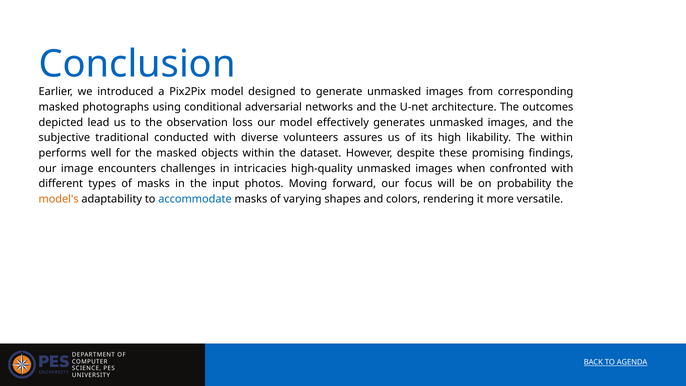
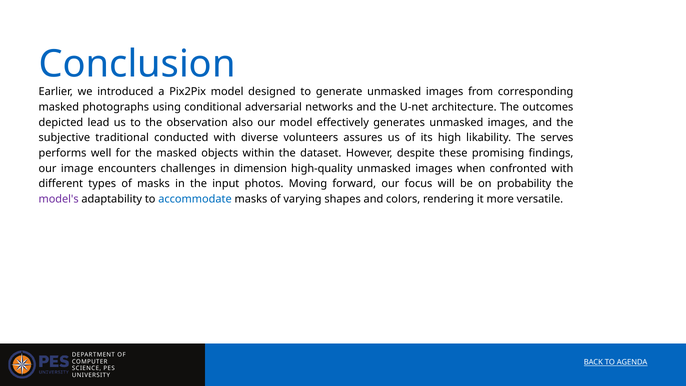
loss: loss -> also
The within: within -> serves
intricacies: intricacies -> dimension
model's colour: orange -> purple
